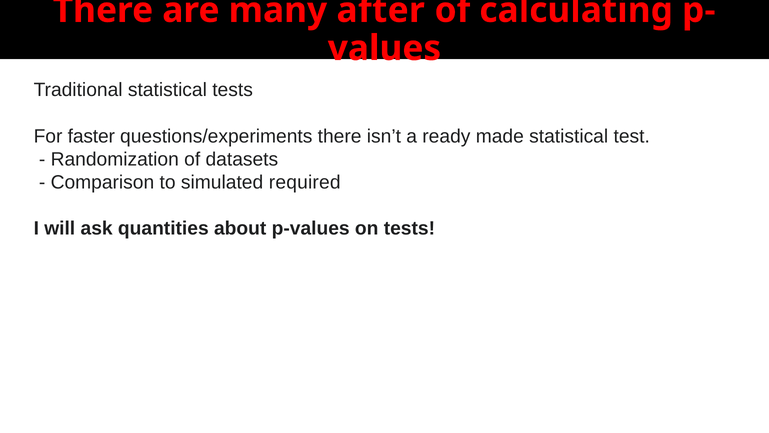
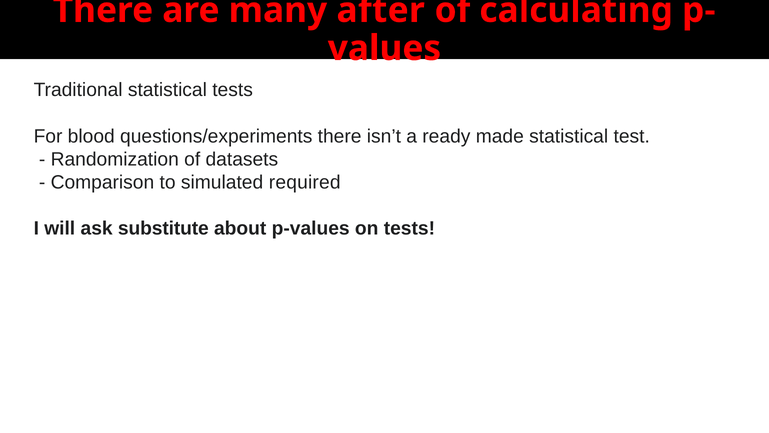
faster: faster -> blood
quantities: quantities -> substitute
